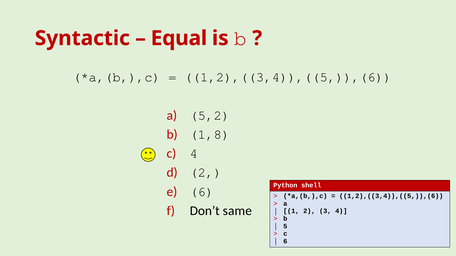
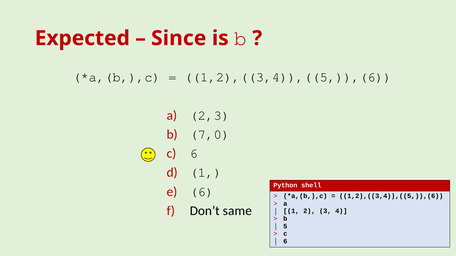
Syntactic: Syntactic -> Expected
Equal: Equal -> Since
5,2: 5,2 -> 2,3
1,8: 1,8 -> 7,0
c 4: 4 -> 6
2 at (206, 173): 2 -> 1
